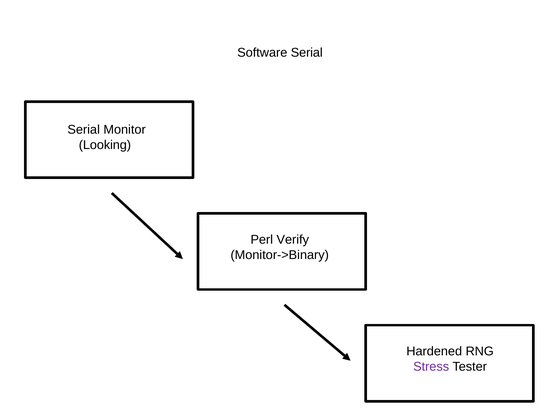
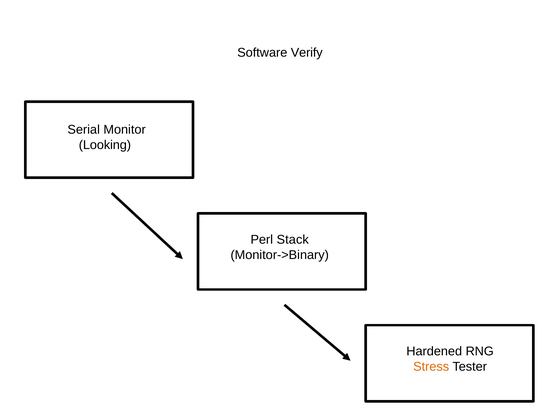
Software Serial: Serial -> Verify
Verify: Verify -> Stack
Stress colour: purple -> orange
